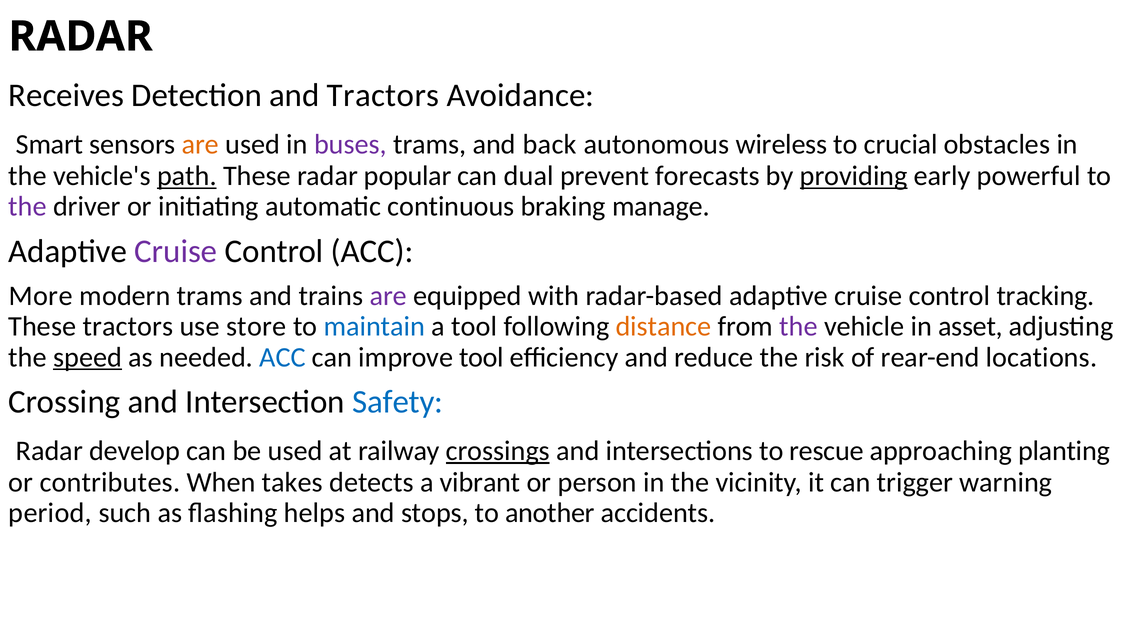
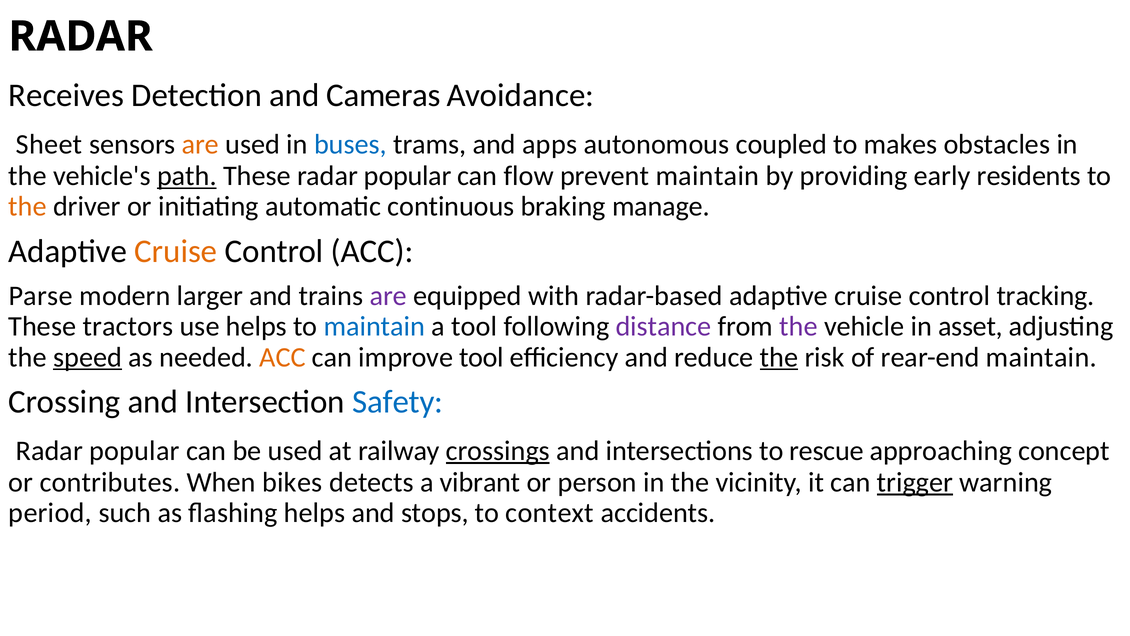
and Tractors: Tractors -> Cameras
Smart: Smart -> Sheet
buses colour: purple -> blue
back: back -> apps
wireless: wireless -> coupled
crucial: crucial -> makes
dual: dual -> flow
prevent forecasts: forecasts -> maintain
providing underline: present -> none
powerful: powerful -> residents
the at (28, 206) colour: purple -> orange
Cruise at (176, 251) colour: purple -> orange
More: More -> Parse
modern trams: trams -> larger
use store: store -> helps
distance colour: orange -> purple
ACC at (283, 357) colour: blue -> orange
the at (779, 357) underline: none -> present
rear-end locations: locations -> maintain
develop at (135, 451): develop -> popular
planting: planting -> concept
takes: takes -> bikes
trigger underline: none -> present
another: another -> context
